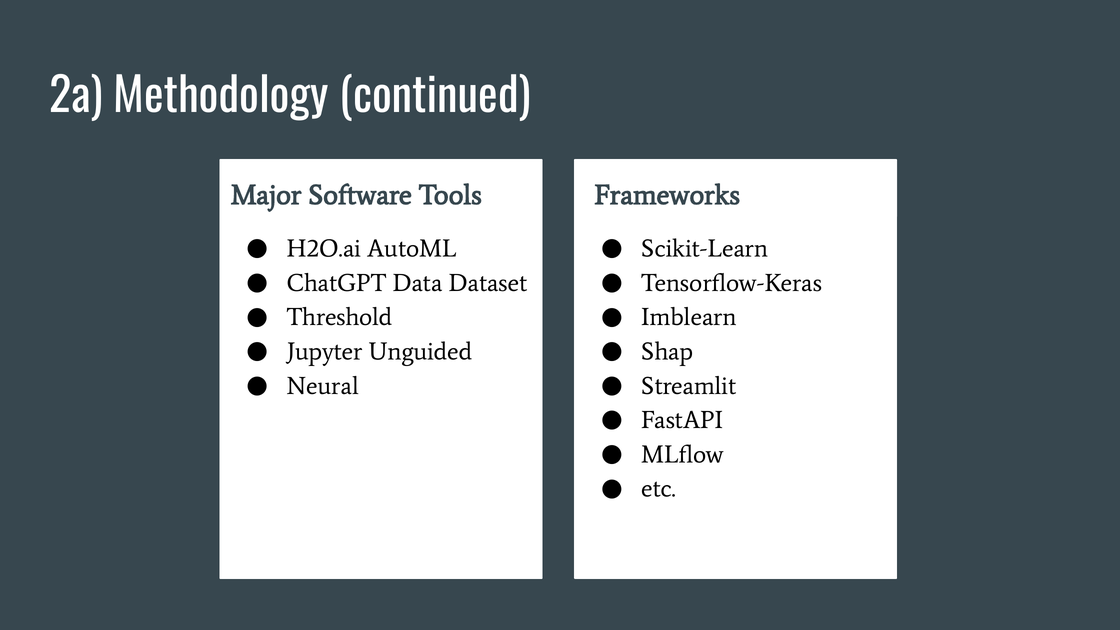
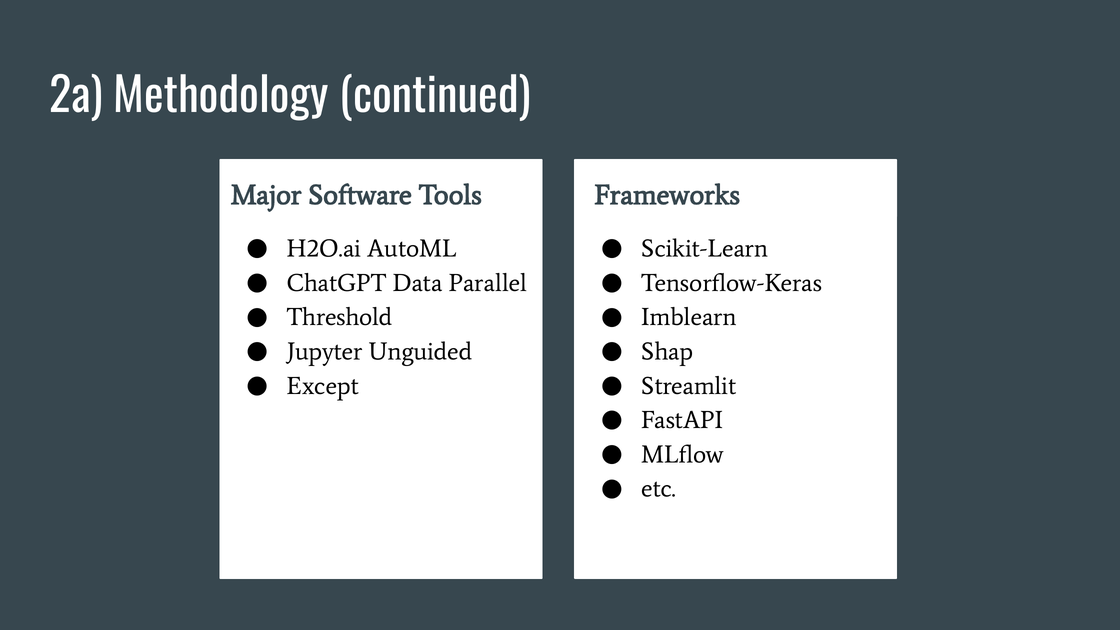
Dataset: Dataset -> Parallel
Neural: Neural -> Except
